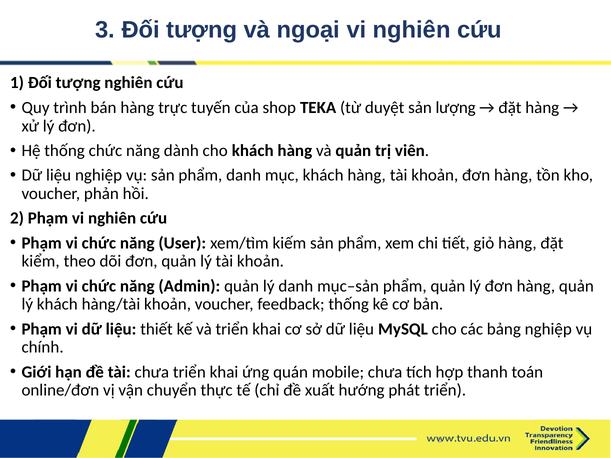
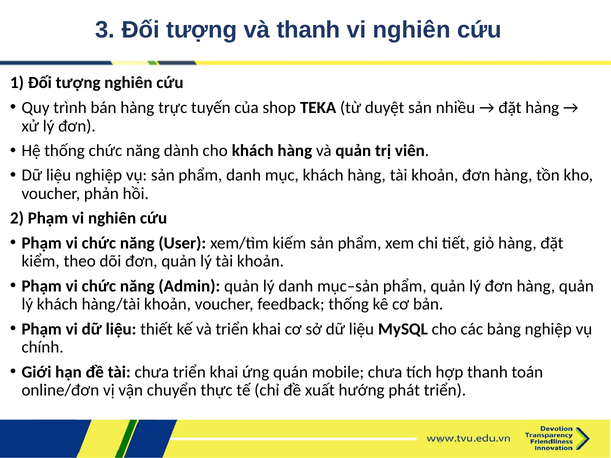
và ngoại: ngoại -> thanh
lượng: lượng -> nhiều
